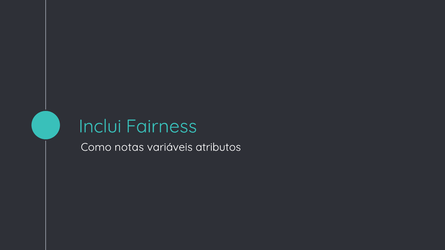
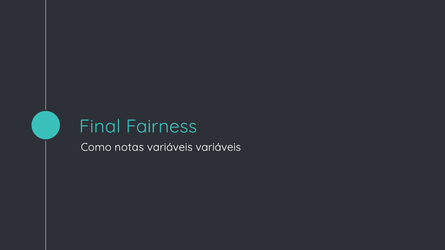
Inclui: Inclui -> Final
variáveis atributos: atributos -> variáveis
